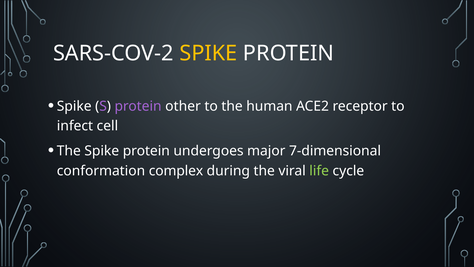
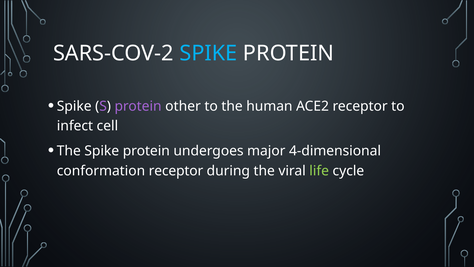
SPIKE at (208, 53) colour: yellow -> light blue
7-dimensional: 7-dimensional -> 4-dimensional
conformation complex: complex -> receptor
